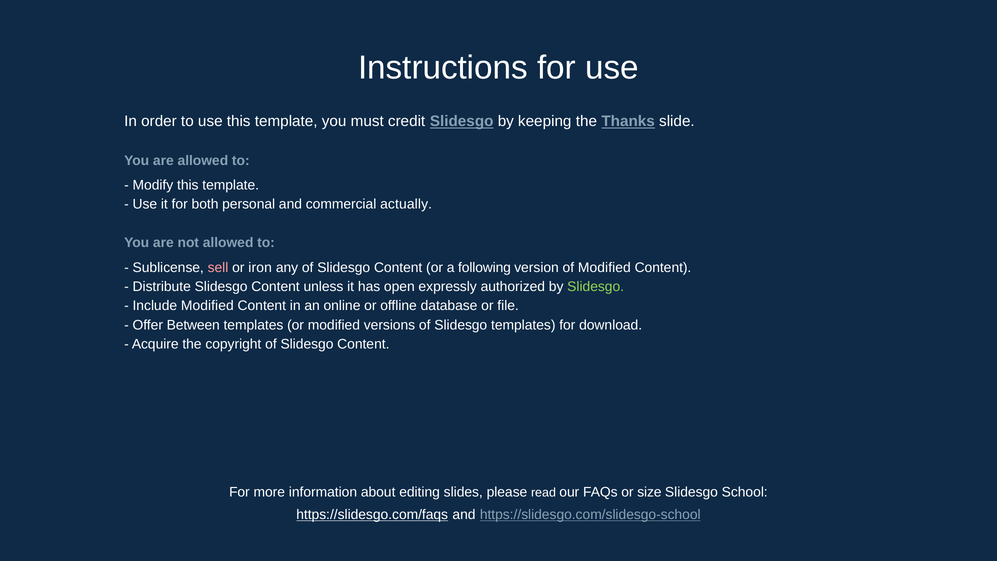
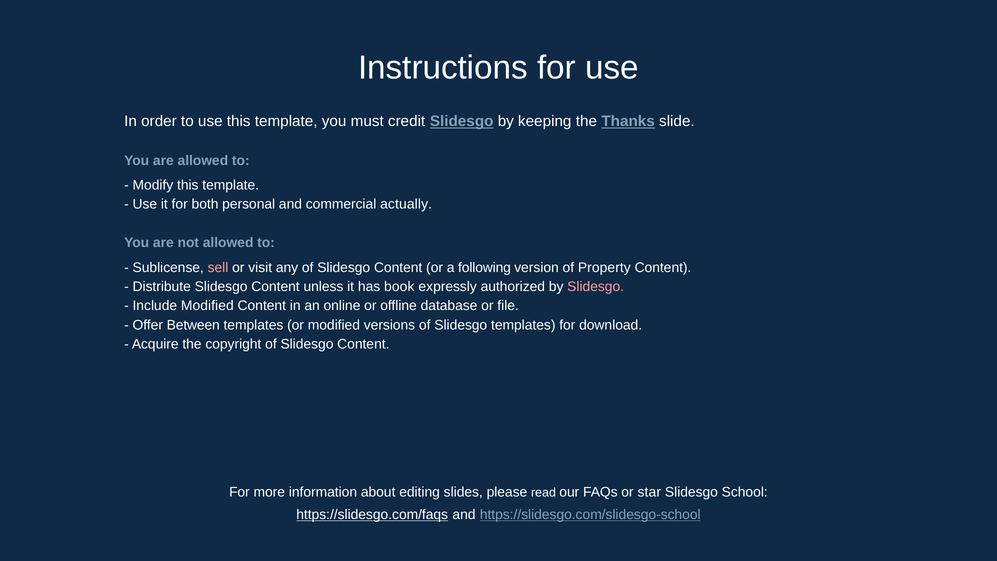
iron: iron -> visit
of Modified: Modified -> Property
open: open -> book
Slidesgo at (596, 287) colour: light green -> pink
size: size -> star
